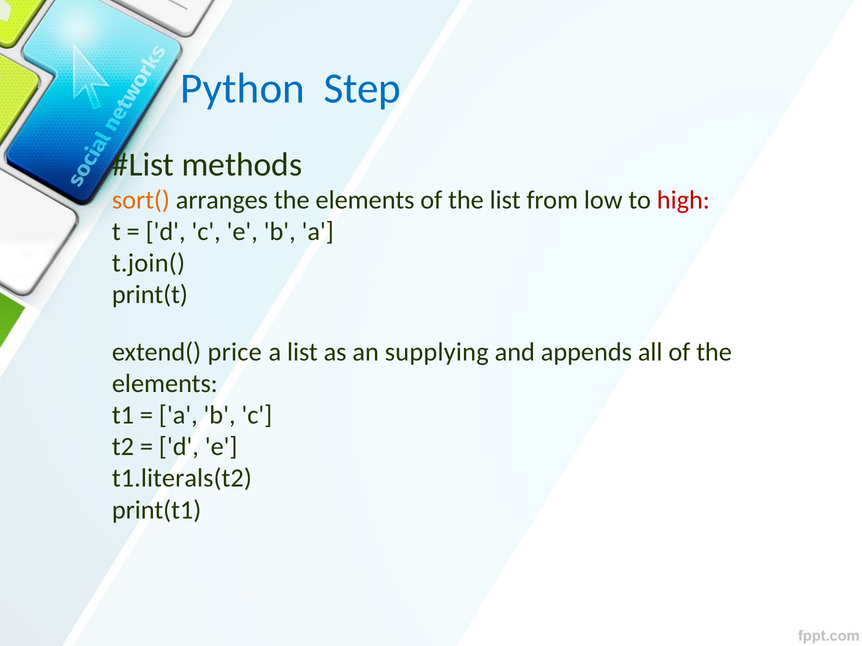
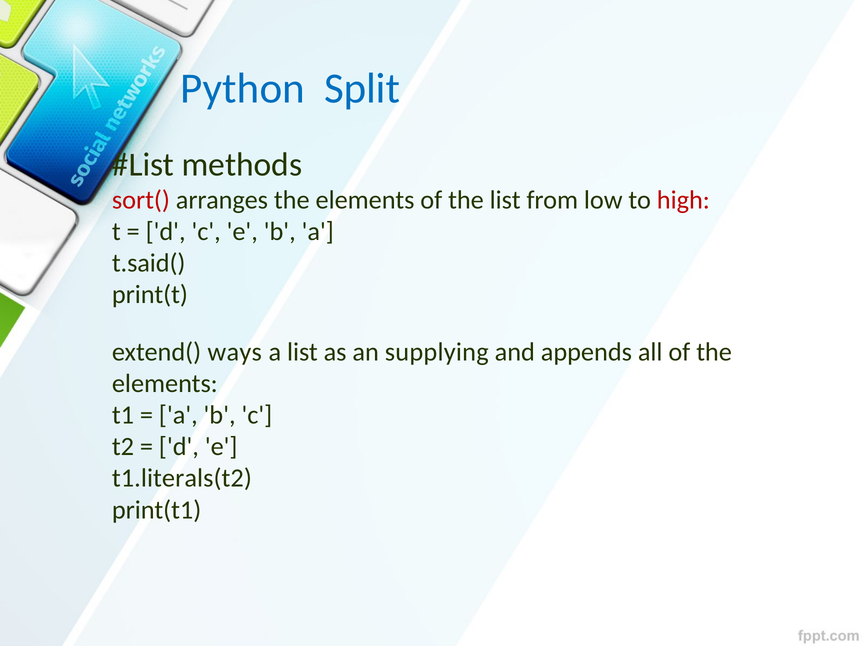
Step: Step -> Split
sort( colour: orange -> red
t.join(: t.join( -> t.said(
price: price -> ways
